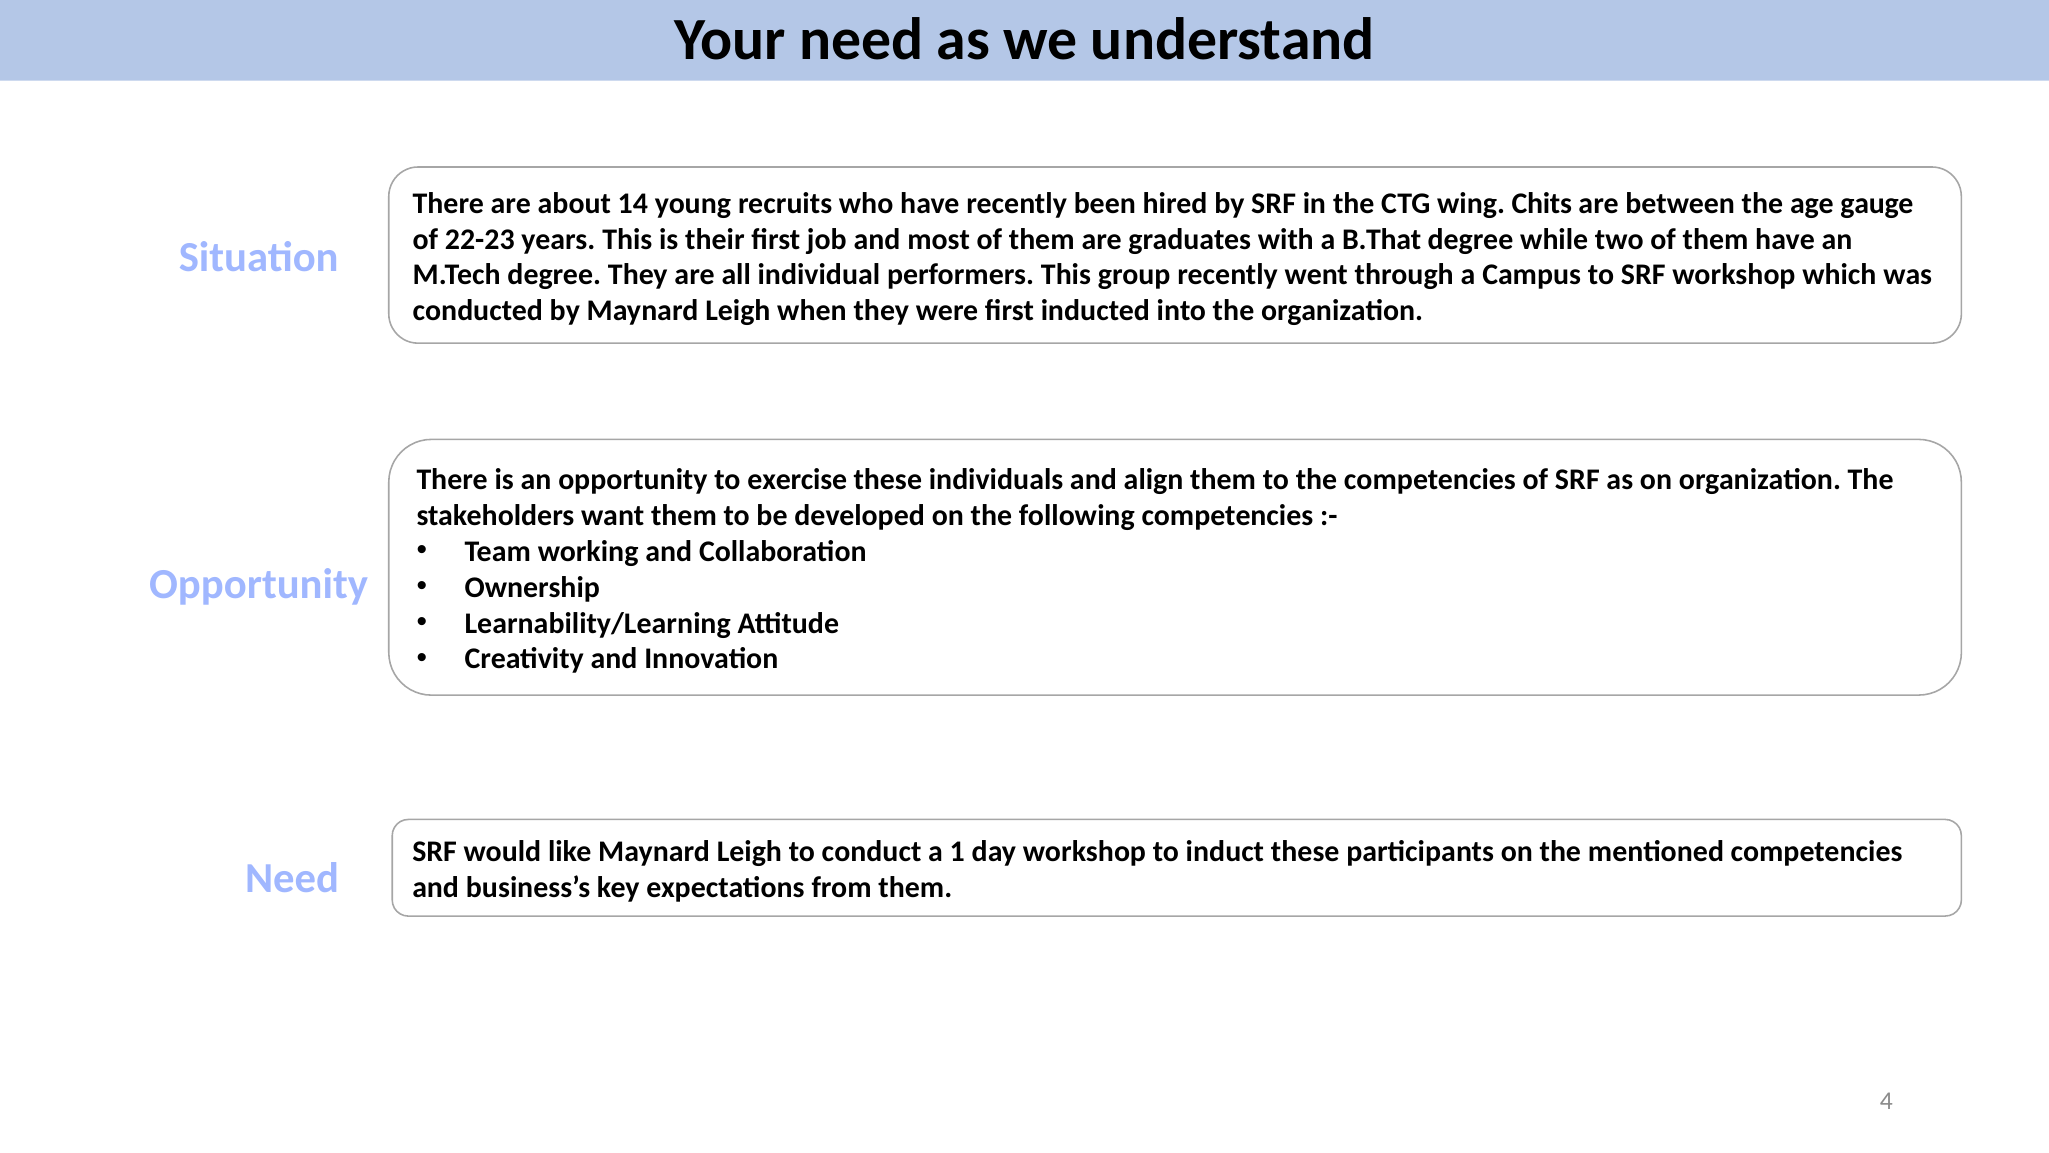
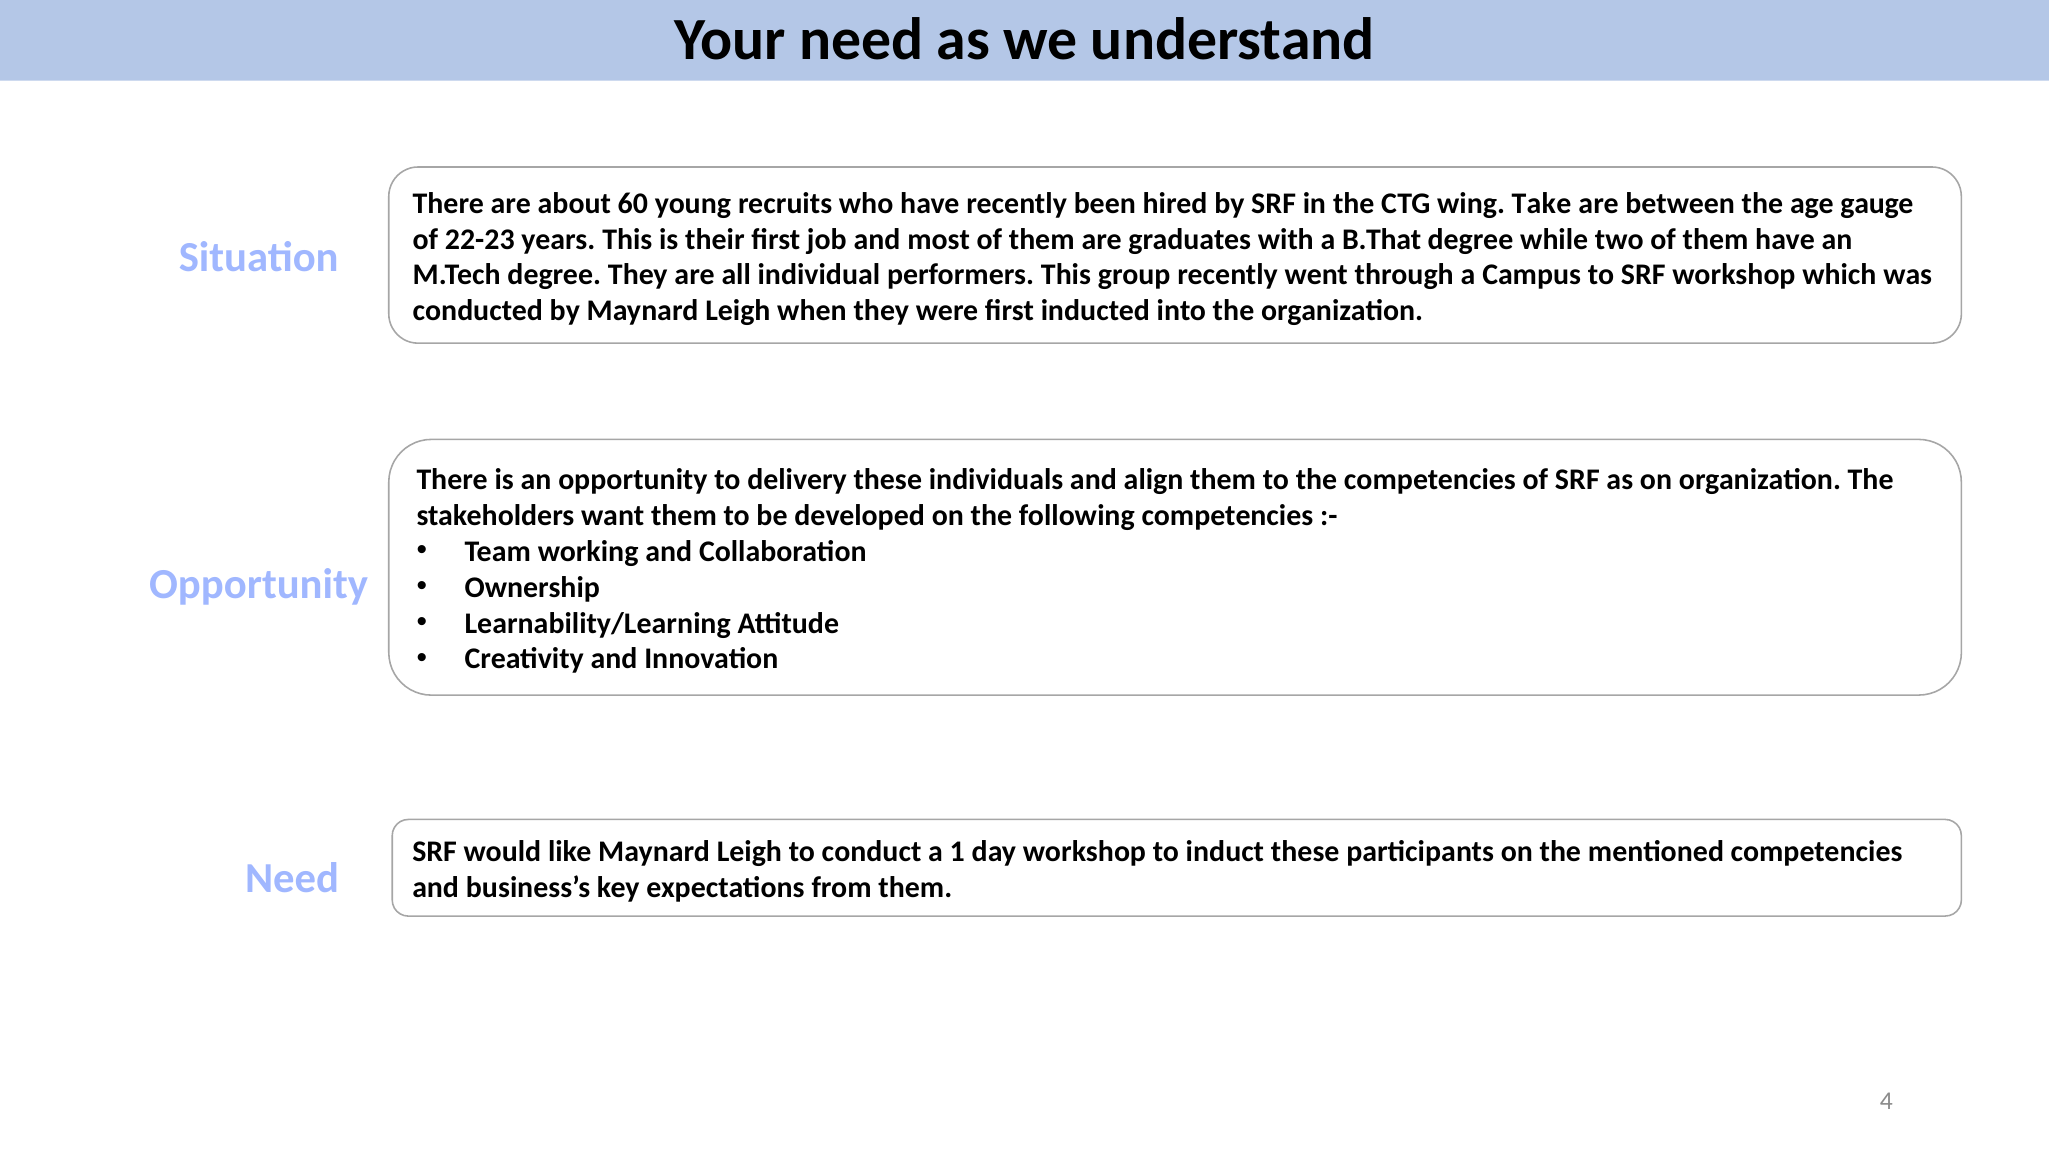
14: 14 -> 60
Chits: Chits -> Take
exercise: exercise -> delivery
